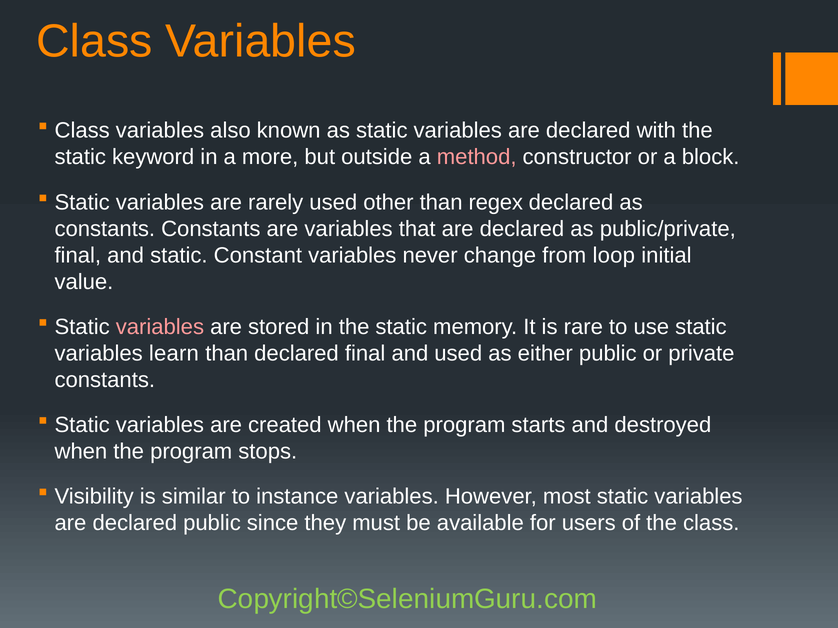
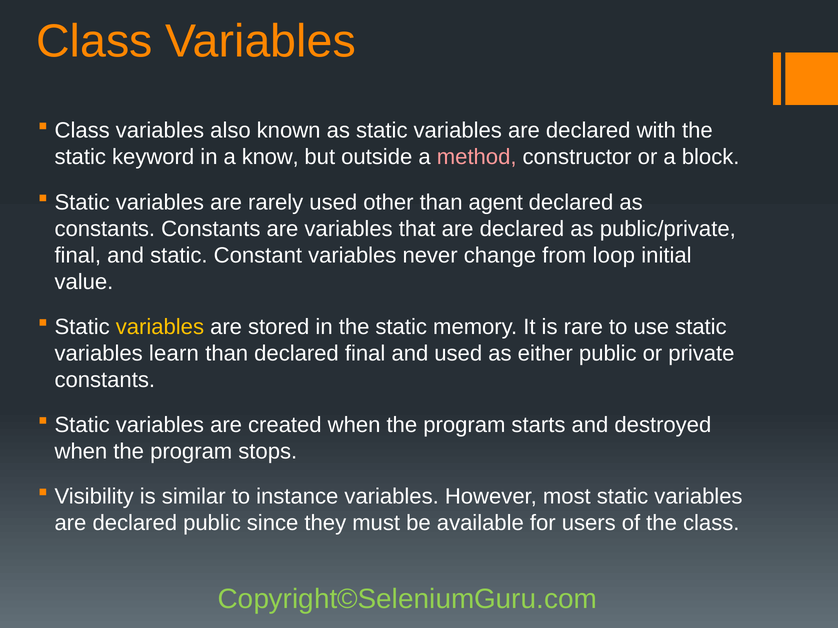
more: more -> know
regex: regex -> agent
variables at (160, 327) colour: pink -> yellow
